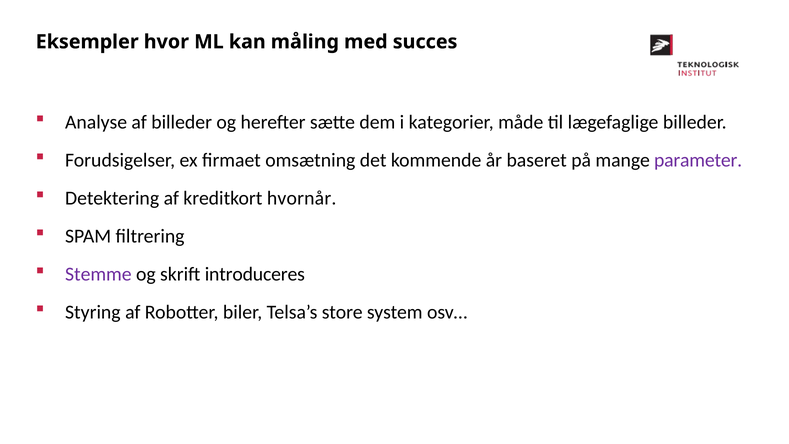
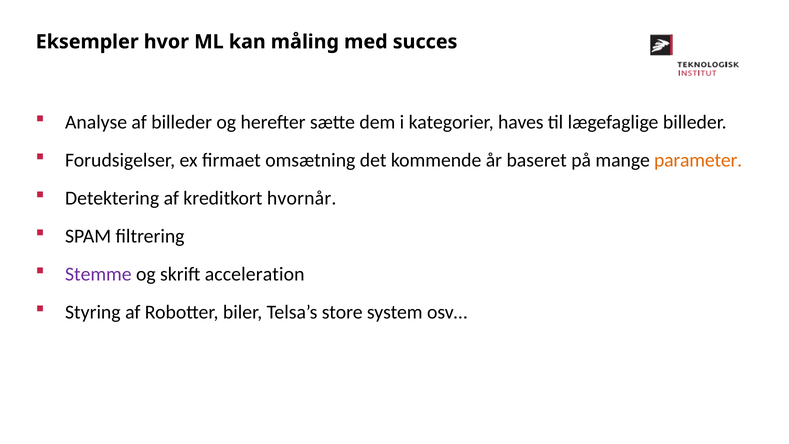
måde: måde -> haves
parameter colour: purple -> orange
introduceres: introduceres -> acceleration
